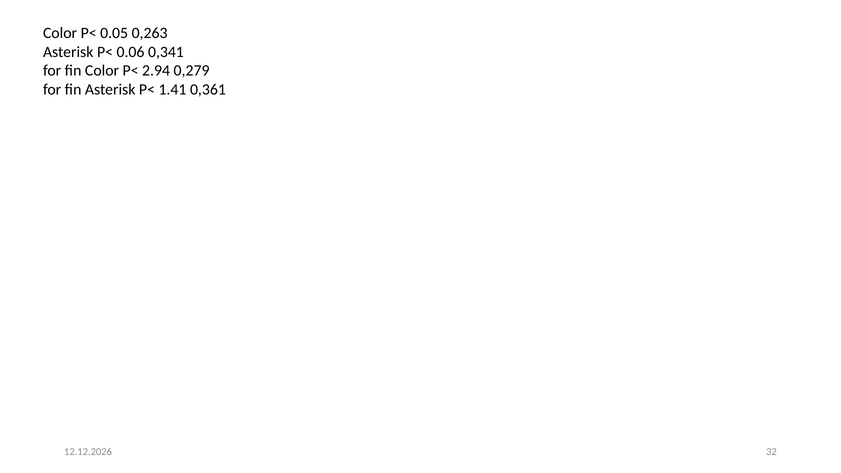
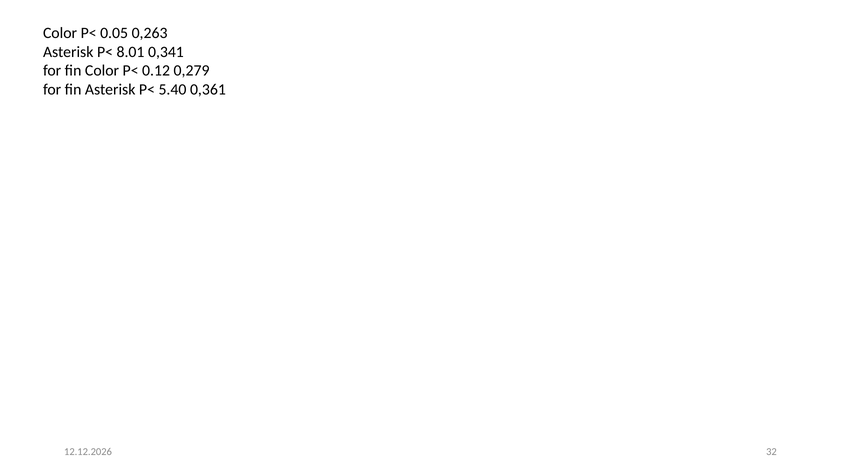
0.06: 0.06 -> 8.01
2.94: 2.94 -> 0.12
1.41: 1.41 -> 5.40
